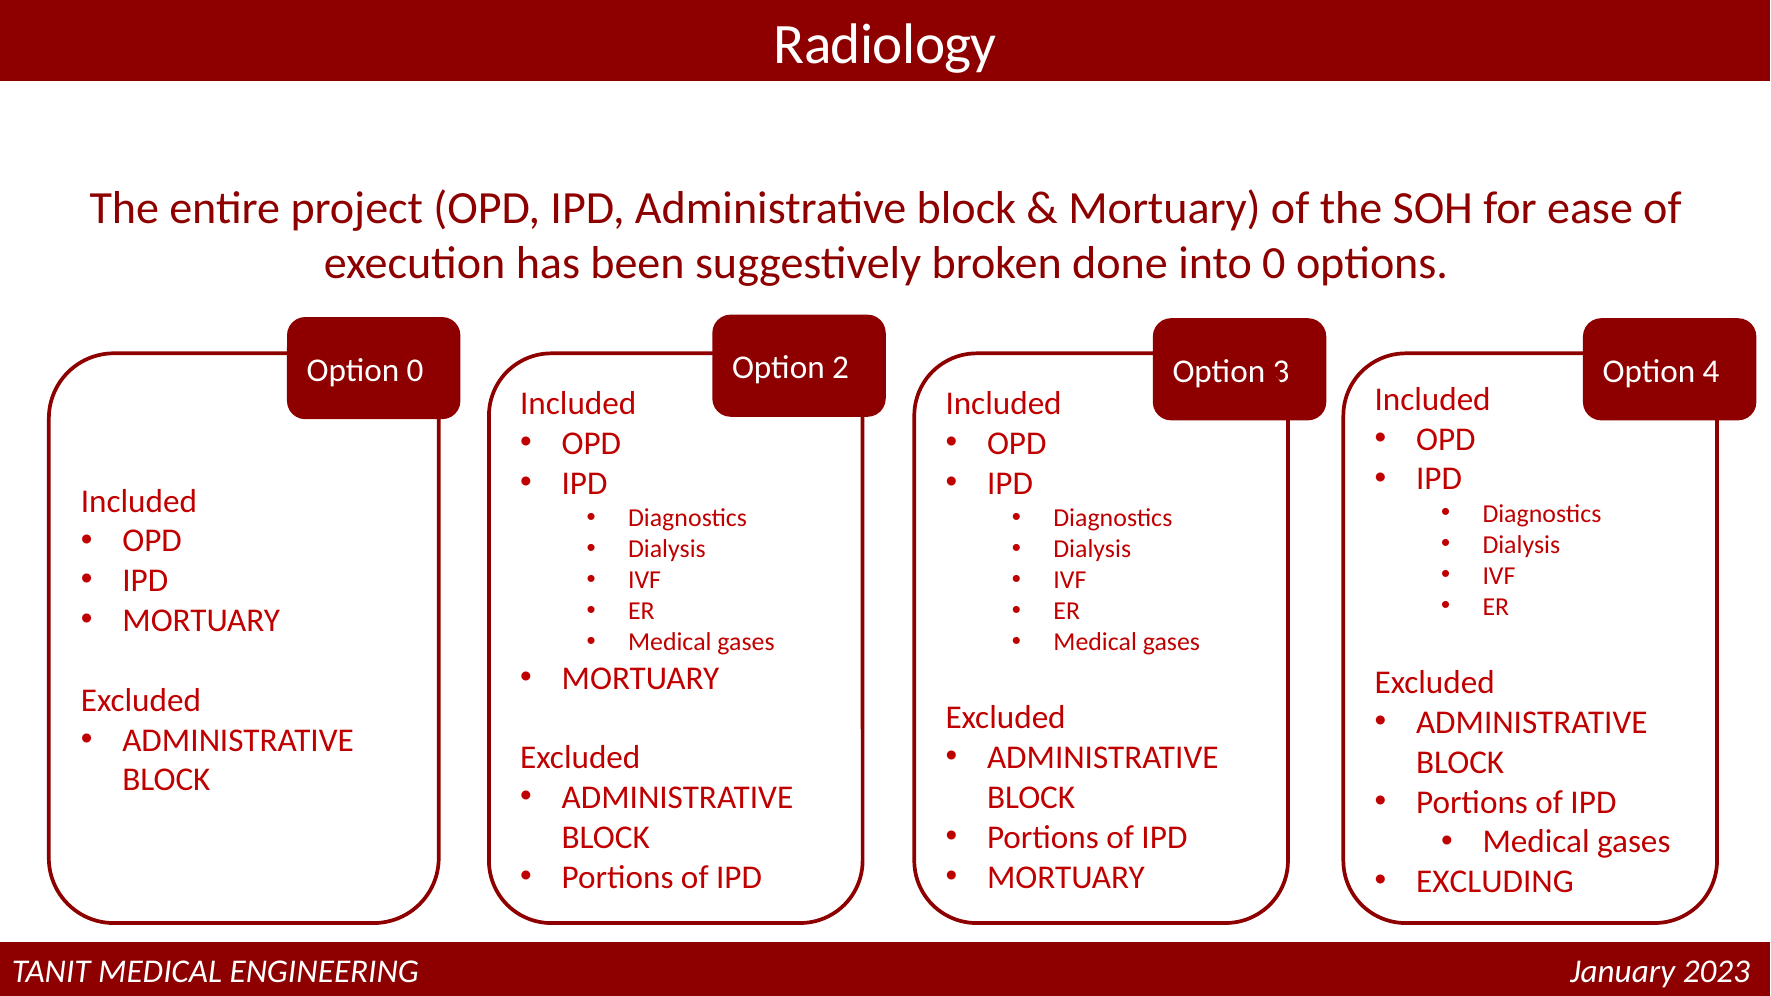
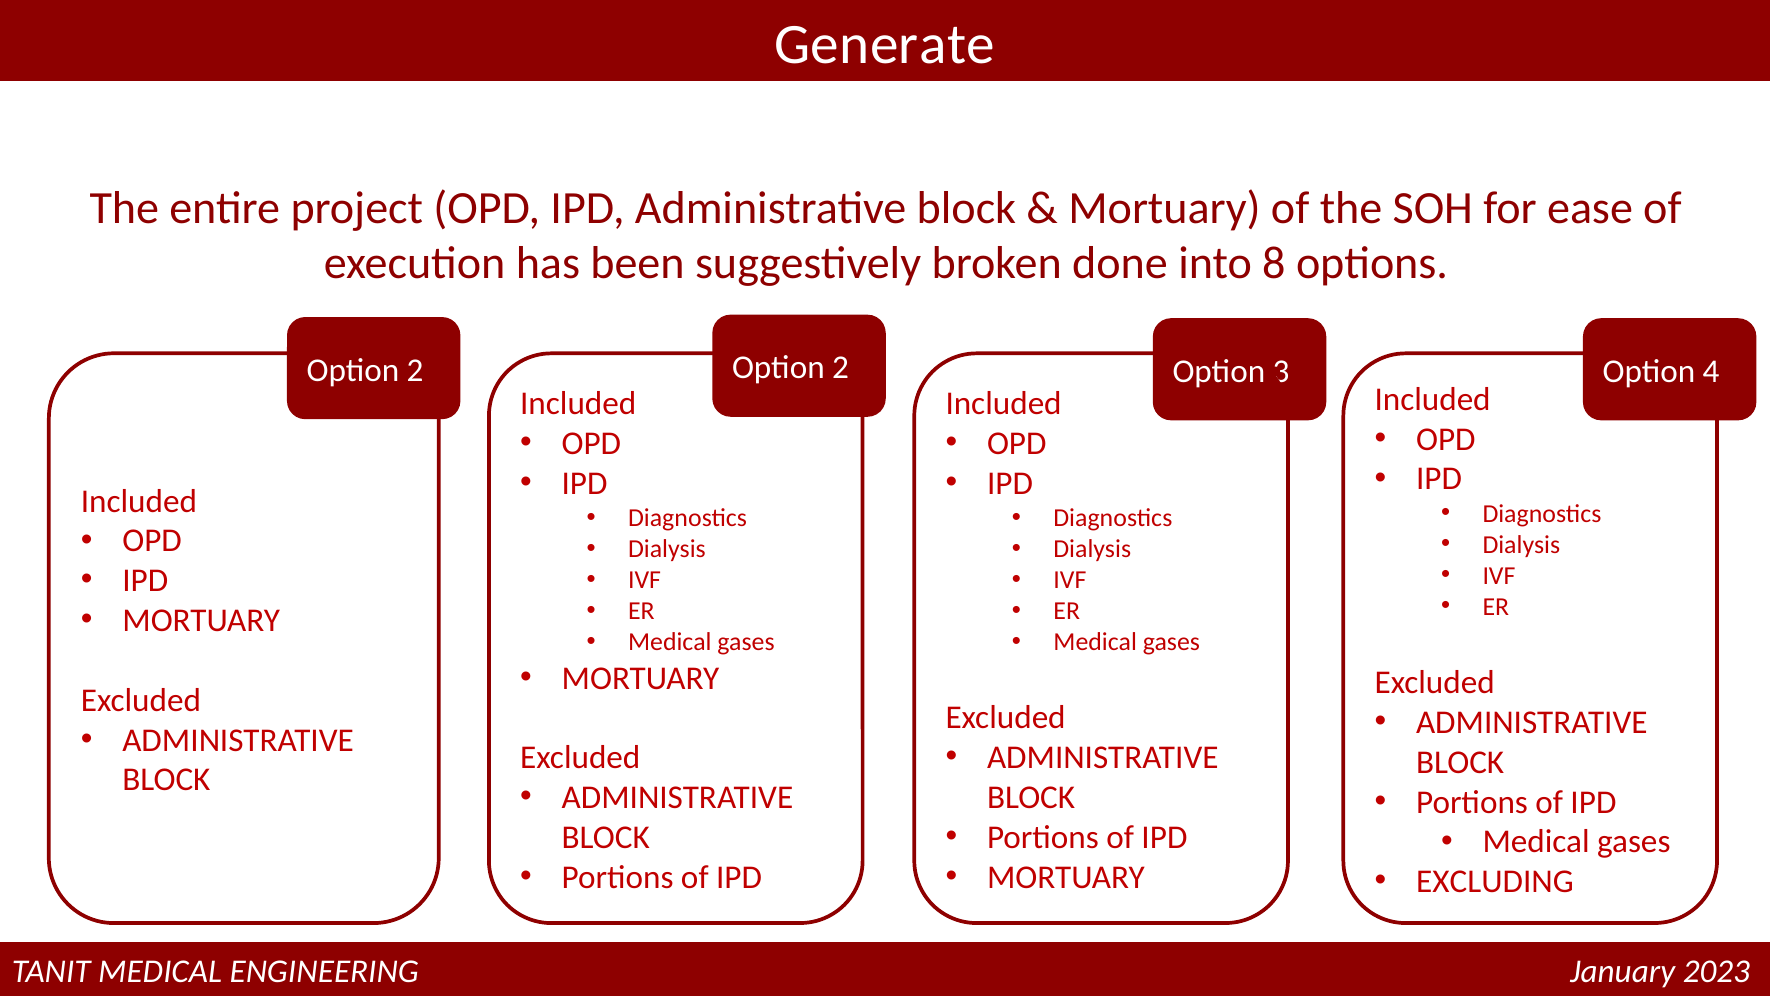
Radiology: Radiology -> Generate
into 0: 0 -> 8
0 at (415, 370): 0 -> 2
